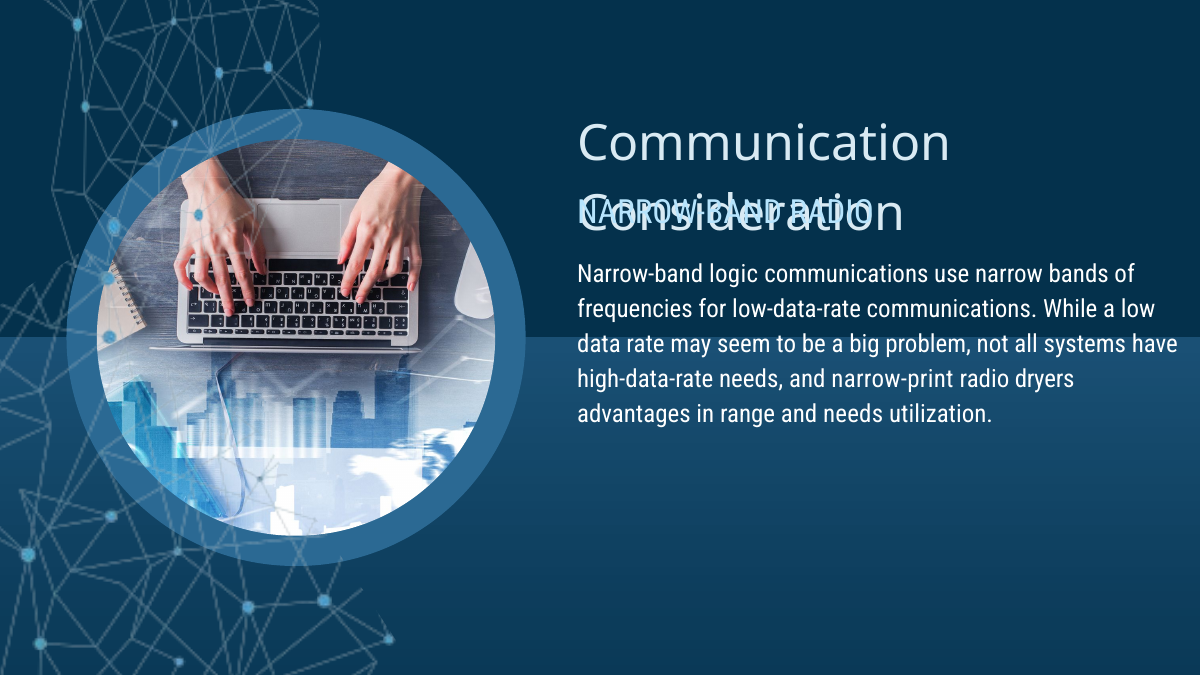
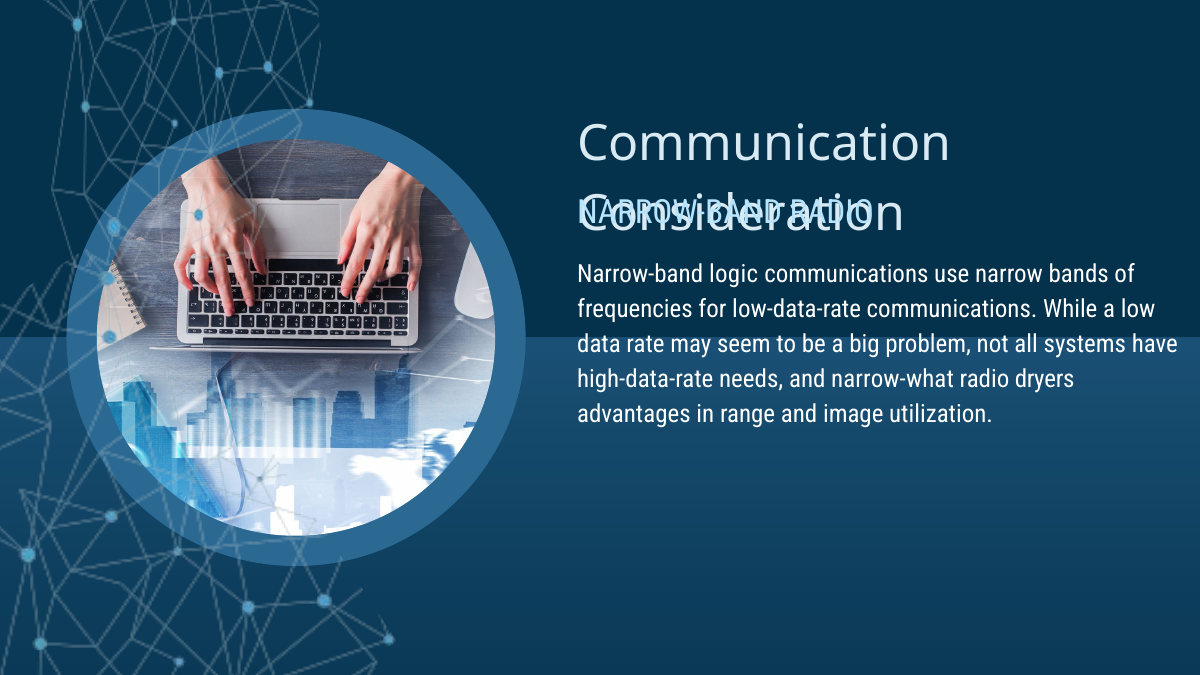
narrow-print: narrow-print -> narrow-what
and needs: needs -> image
